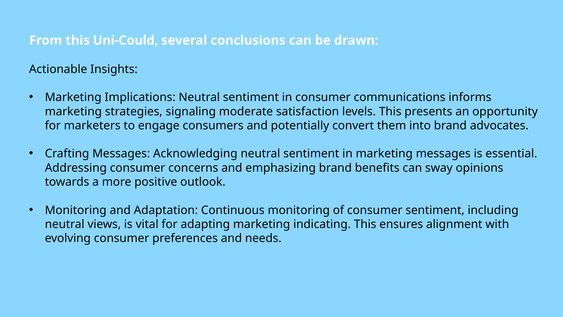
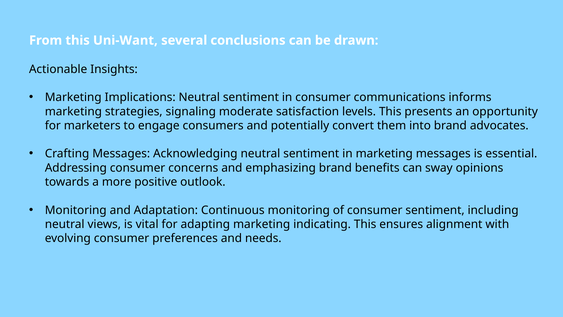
Uni-Could: Uni-Could -> Uni-Want
